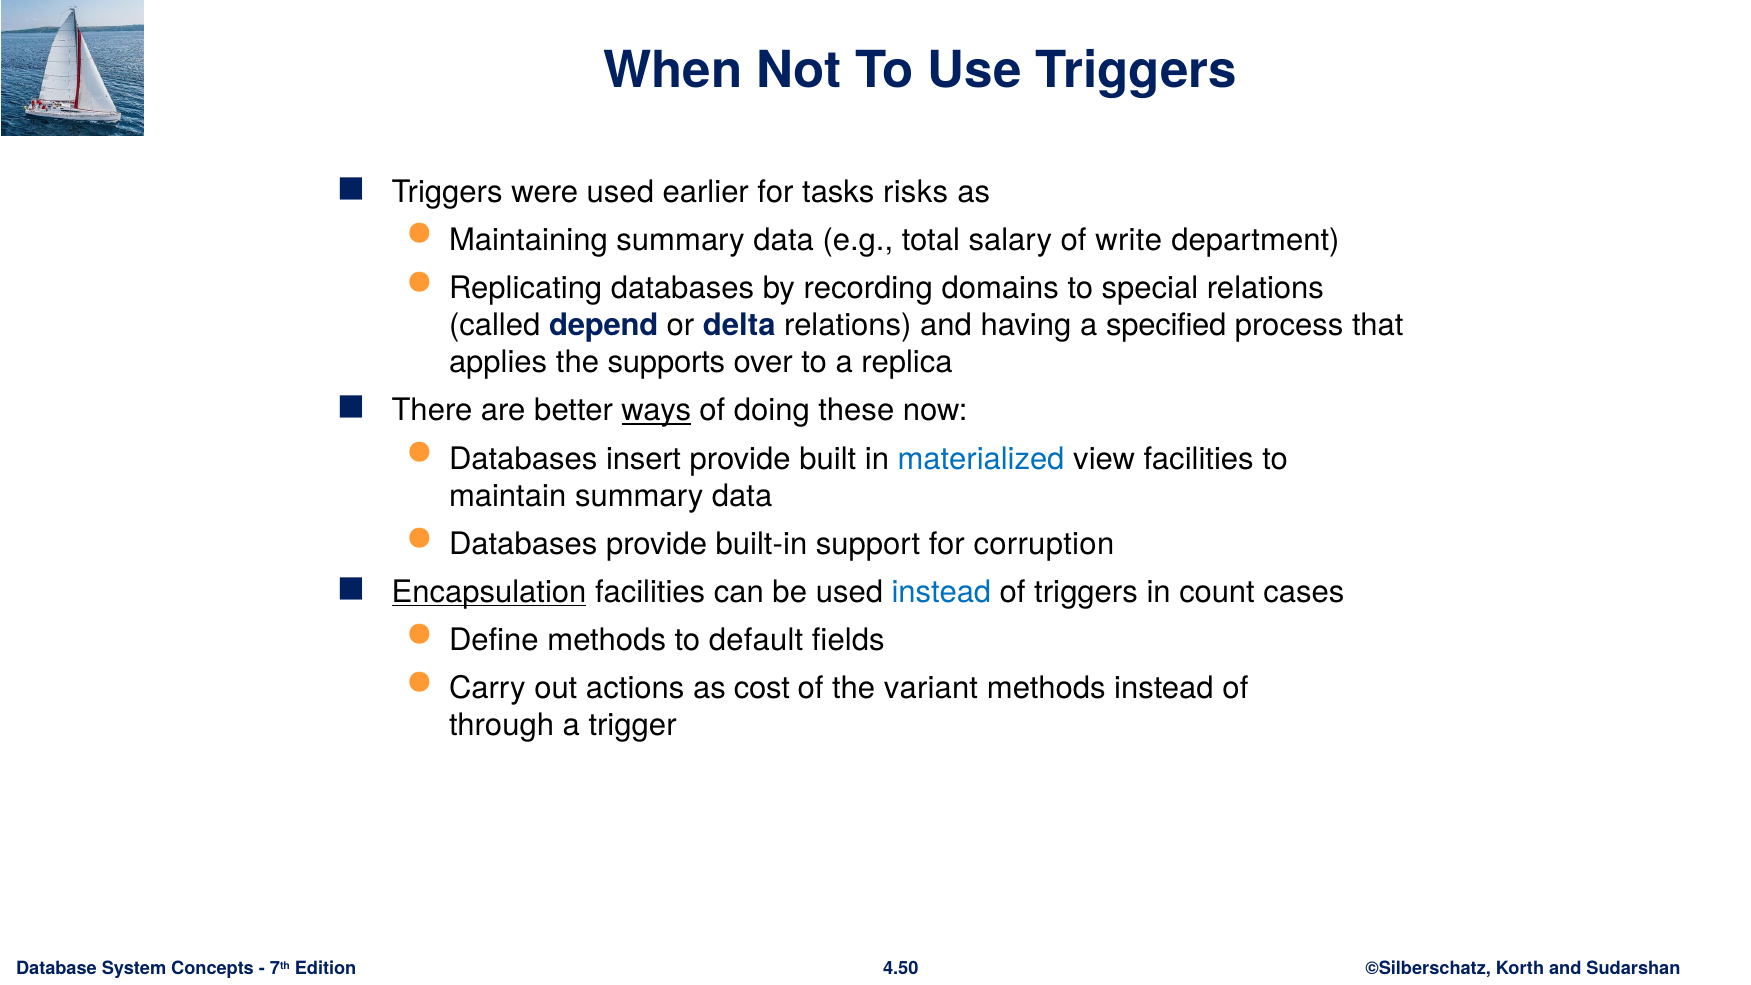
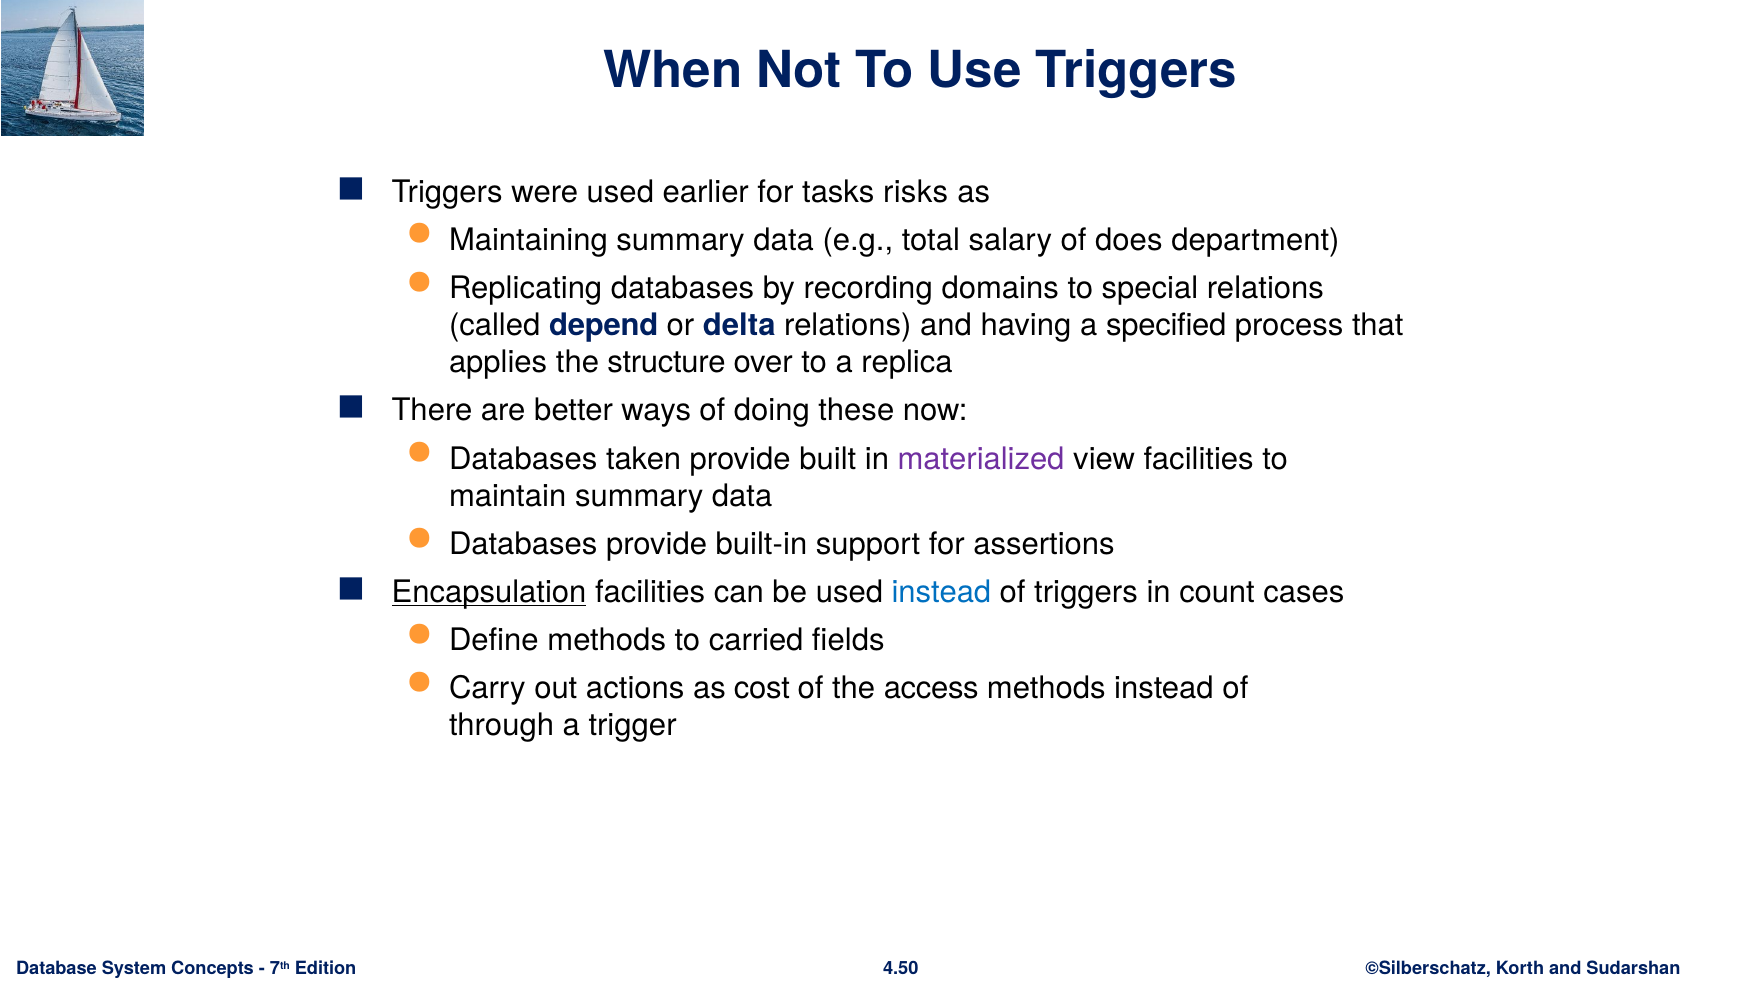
write: write -> does
supports: supports -> structure
ways underline: present -> none
insert: insert -> taken
materialized colour: blue -> purple
corruption: corruption -> assertions
default: default -> carried
variant: variant -> access
